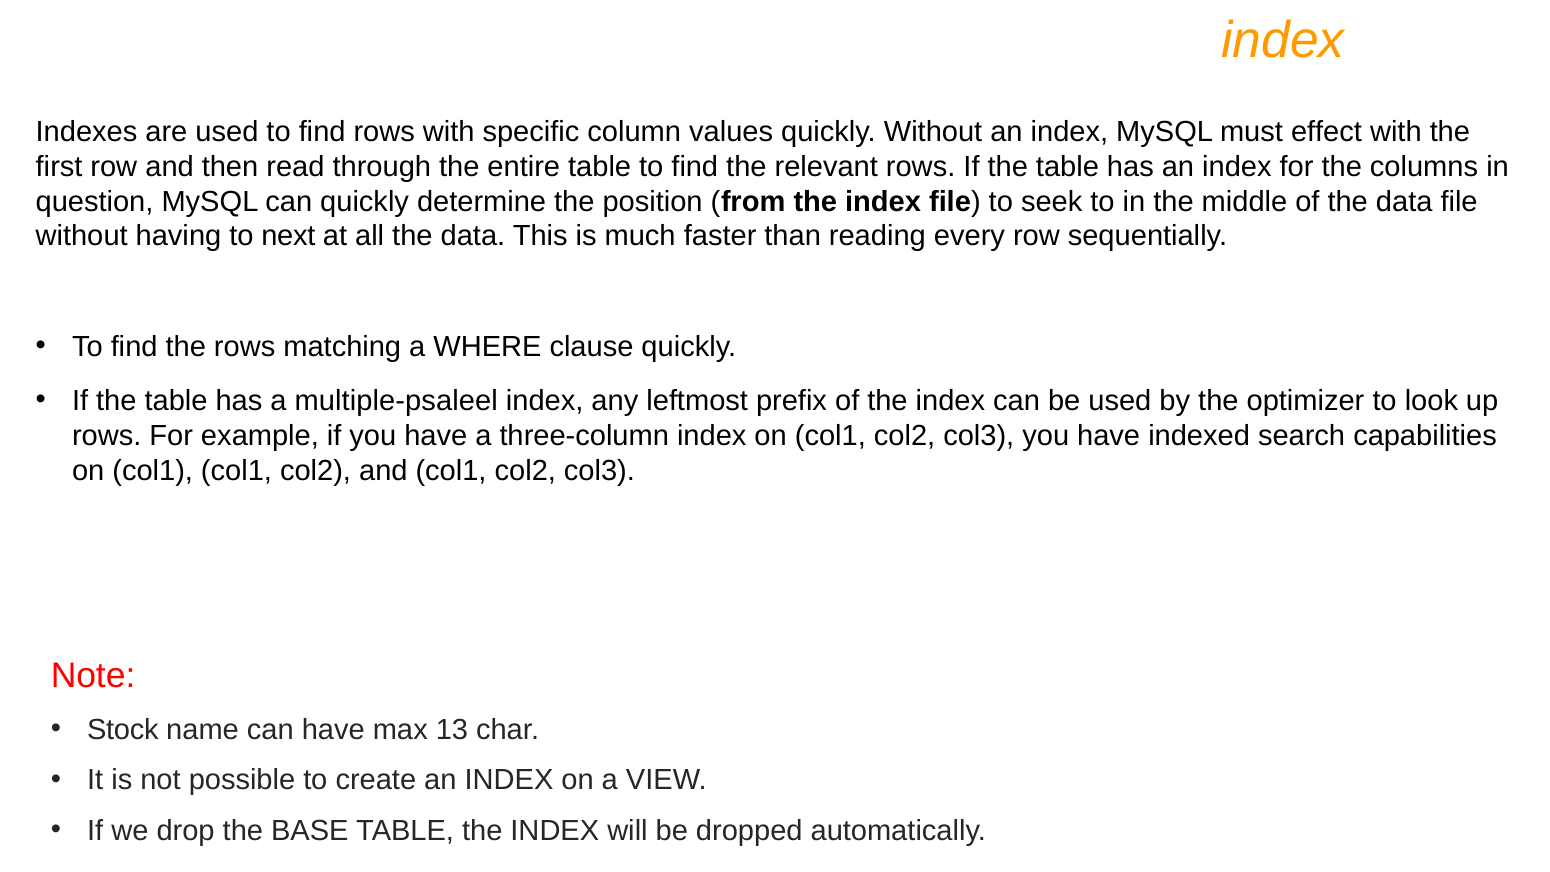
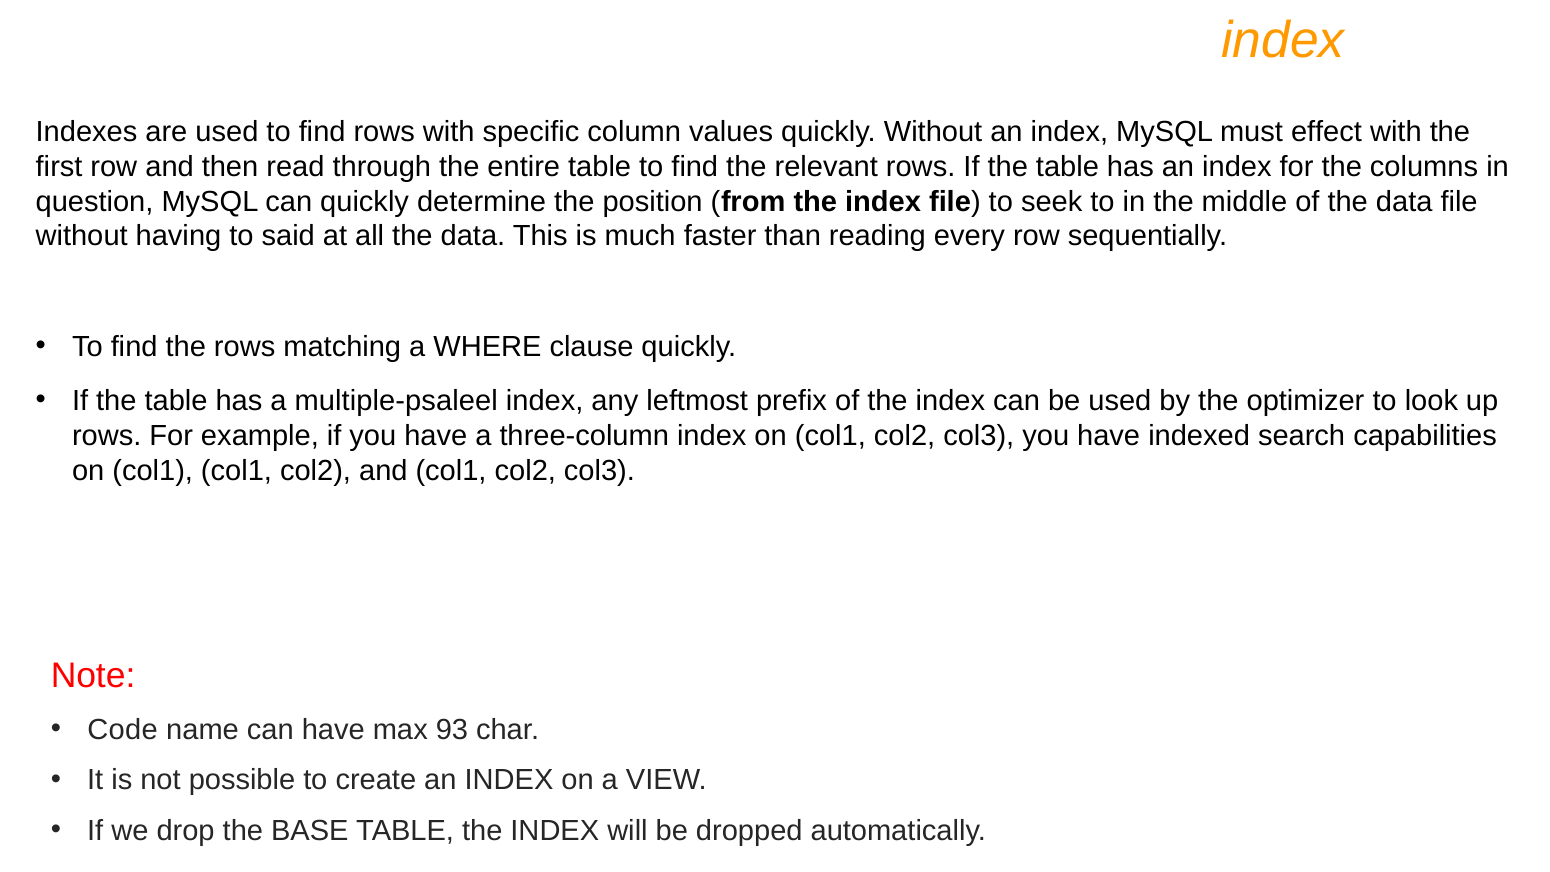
next: next -> said
Stock: Stock -> Code
13: 13 -> 93
